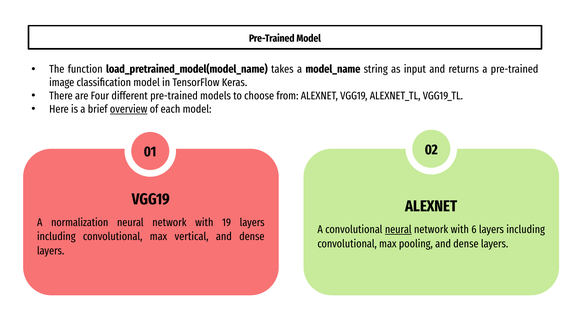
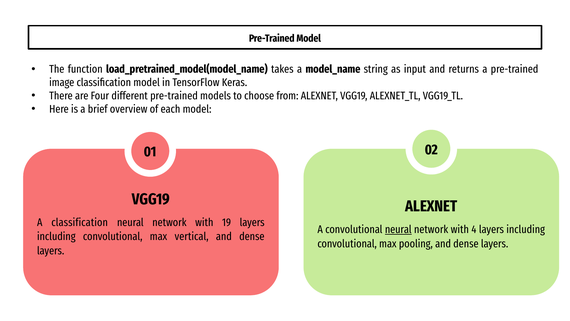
overview underline: present -> none
A normalization: normalization -> classification
6: 6 -> 4
